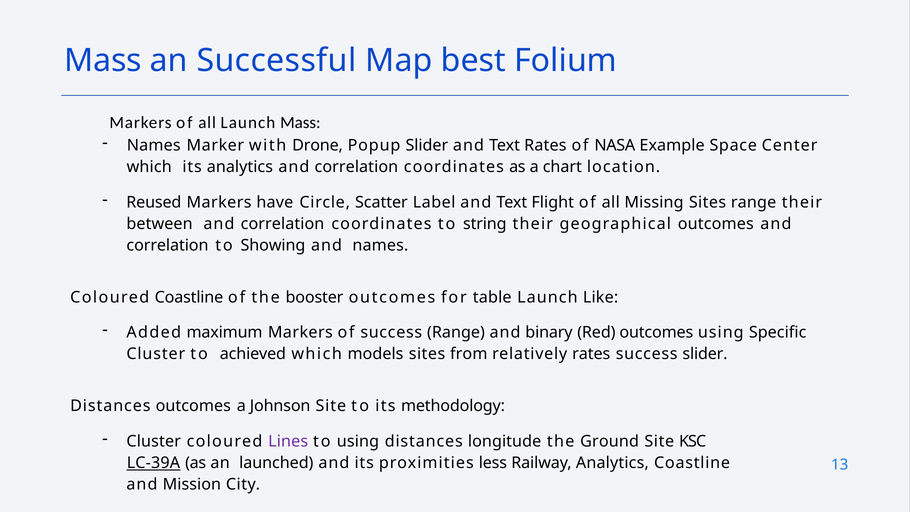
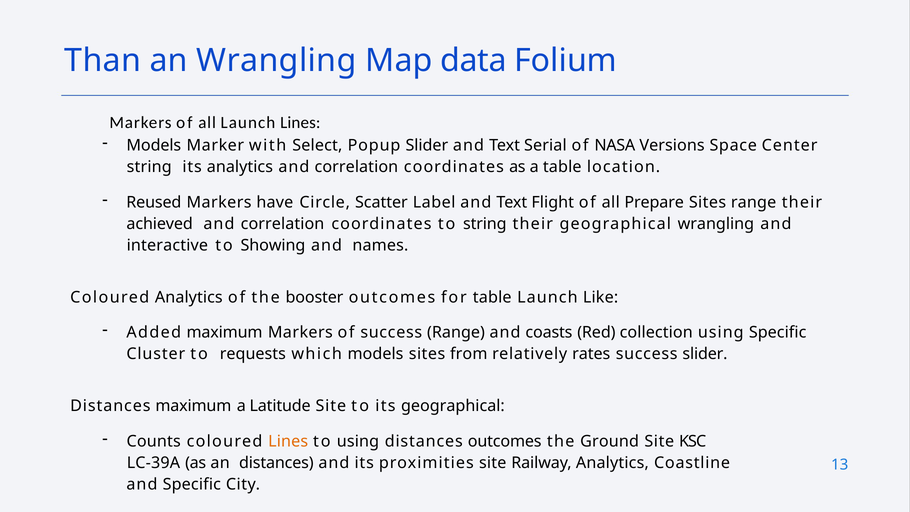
Mass at (103, 61): Mass -> Than
an Successful: Successful -> Wrangling
best: best -> data
Launch Mass: Mass -> Lines
Names at (154, 146): Names -> Models
Drone: Drone -> Select
Text Rates: Rates -> Serial
Example: Example -> Versions
which at (149, 167): which -> string
a chart: chart -> table
Missing: Missing -> Prepare
between: between -> achieved
geographical outcomes: outcomes -> wrangling
correlation at (167, 245): correlation -> interactive
Coloured Coastline: Coastline -> Analytics
binary: binary -> coasts
Red outcomes: outcomes -> collection
achieved: achieved -> requests
Distances outcomes: outcomes -> maximum
Johnson: Johnson -> Latitude
its methodology: methodology -> geographical
Cluster at (154, 441): Cluster -> Counts
Lines at (288, 441) colour: purple -> orange
distances longitude: longitude -> outcomes
LC-39A underline: present -> none
an launched: launched -> distances
proximities less: less -> site
and Mission: Mission -> Specific
